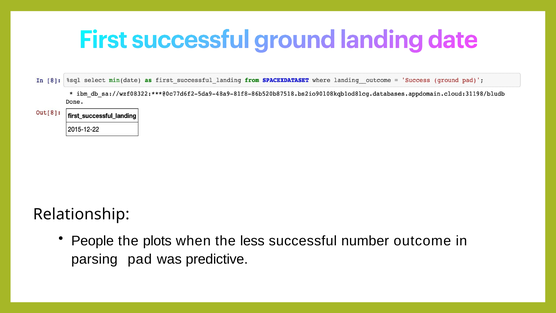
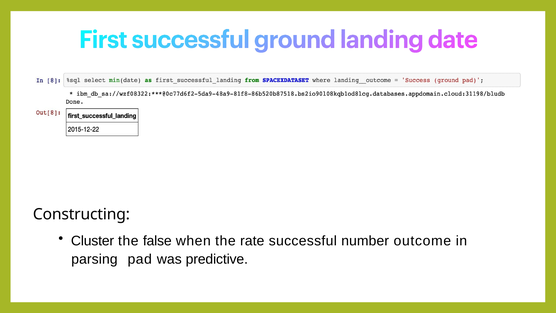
Relationship: Relationship -> Constructing
People: People -> Cluster
plots: plots -> false
less: less -> rate
